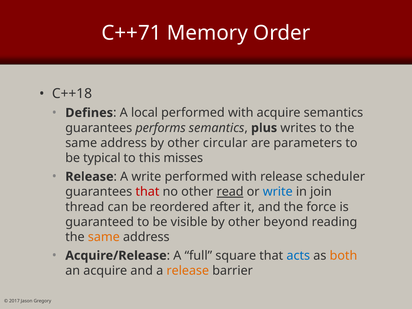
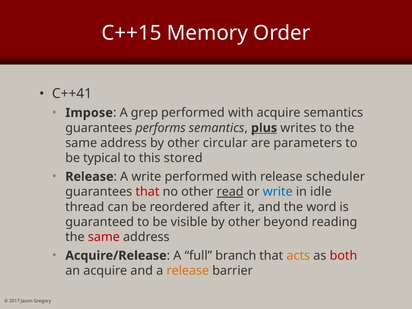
C++71: C++71 -> C++15
C++18: C++18 -> C++41
Defines: Defines -> Impose
local: local -> grep
plus underline: none -> present
misses: misses -> stored
join: join -> idle
force: force -> word
same at (104, 237) colour: orange -> red
square: square -> branch
acts colour: blue -> orange
both colour: orange -> red
